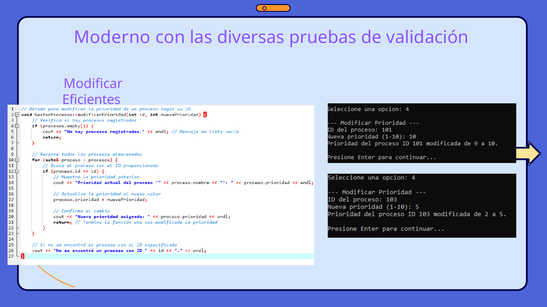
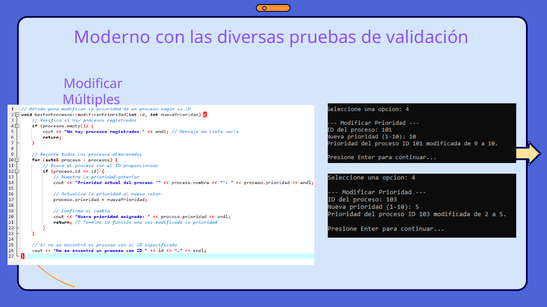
Eficientes: Eficientes -> Múltiples
